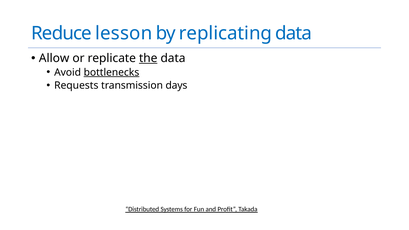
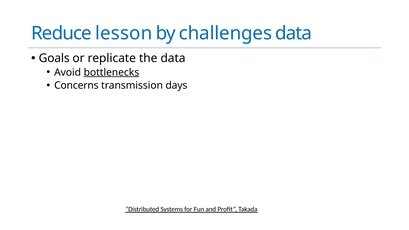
replicating: replicating -> challenges
Allow: Allow -> Goals
the underline: present -> none
Requests: Requests -> Concerns
